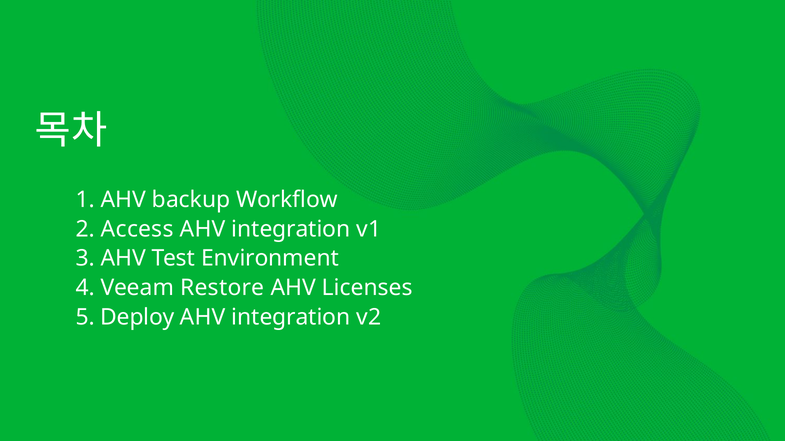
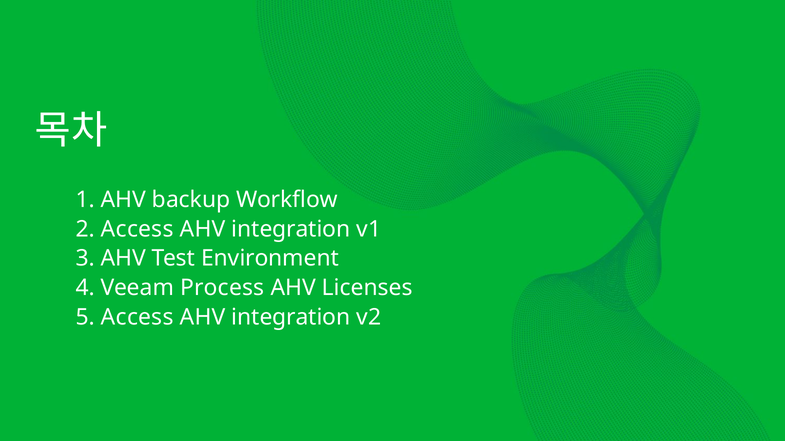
Restore: Restore -> Process
5 Deploy: Deploy -> Access
